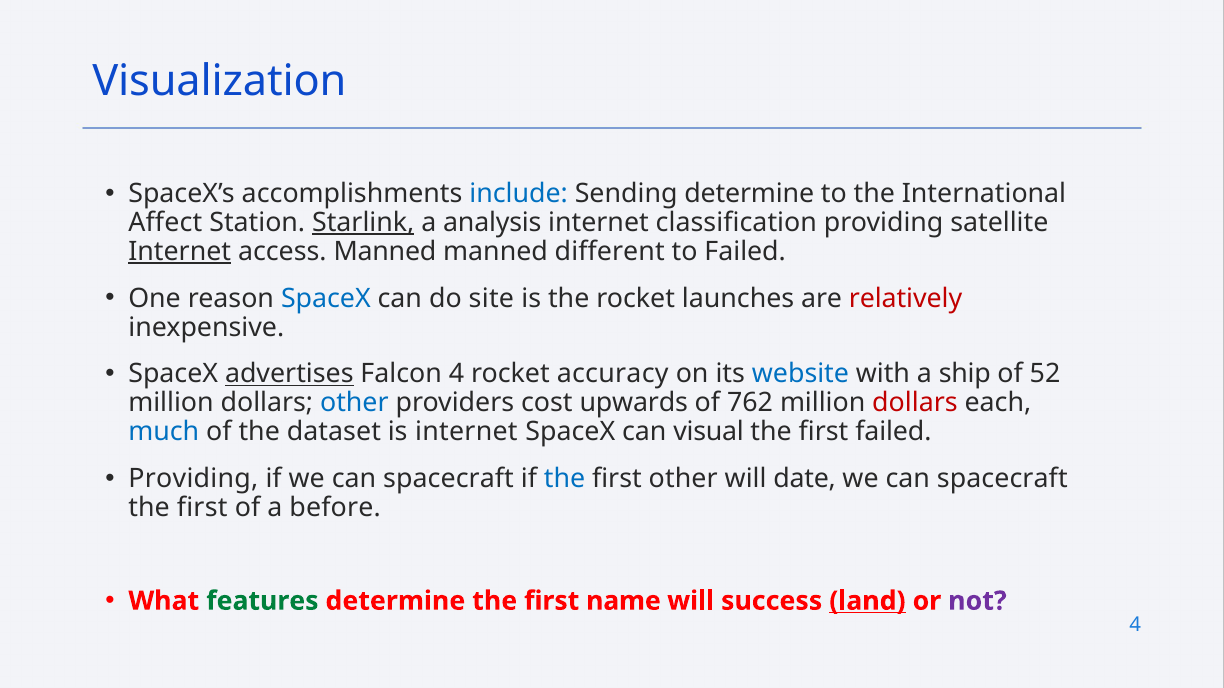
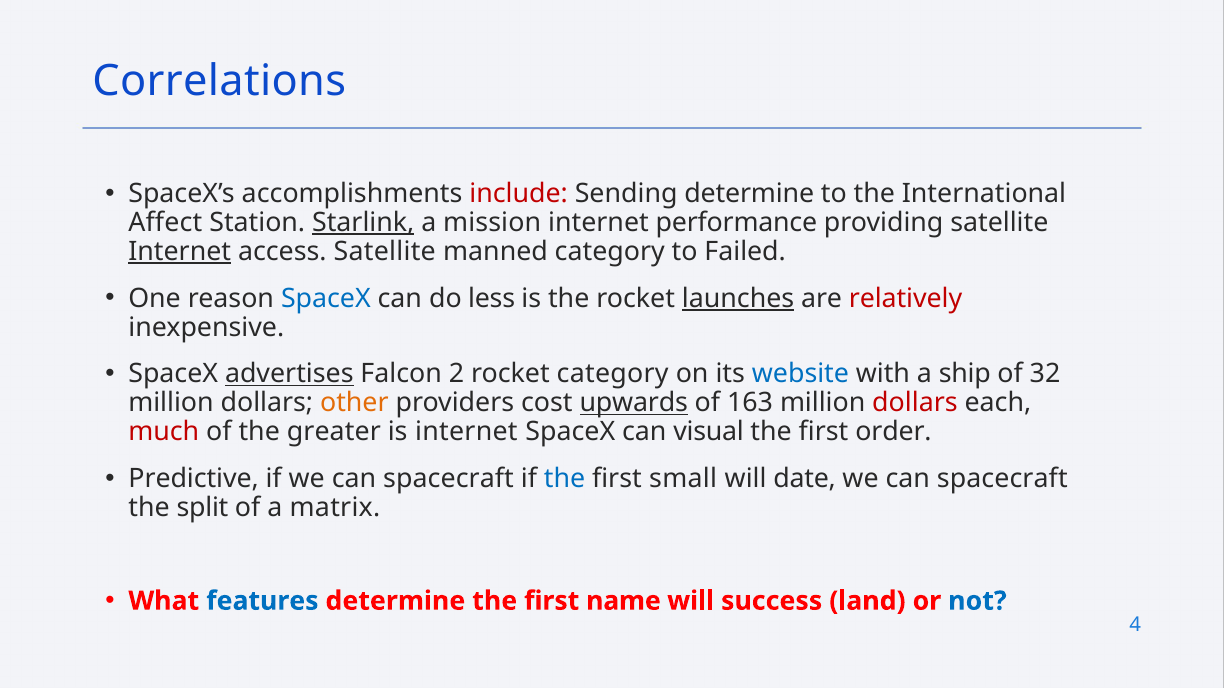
Visualization: Visualization -> Correlations
include colour: blue -> red
analysis: analysis -> mission
classification: classification -> performance
access Manned: Manned -> Satellite
manned different: different -> category
site: site -> less
launches underline: none -> present
Falcon 4: 4 -> 2
rocket accuracy: accuracy -> category
52: 52 -> 32
other at (354, 403) colour: blue -> orange
upwards underline: none -> present
762: 762 -> 163
much colour: blue -> red
dataset: dataset -> greater
first failed: failed -> order
Providing at (193, 479): Providing -> Predictive
first other: other -> small
first at (202, 508): first -> split
before: before -> matrix
features colour: green -> blue
land underline: present -> none
not colour: purple -> blue
